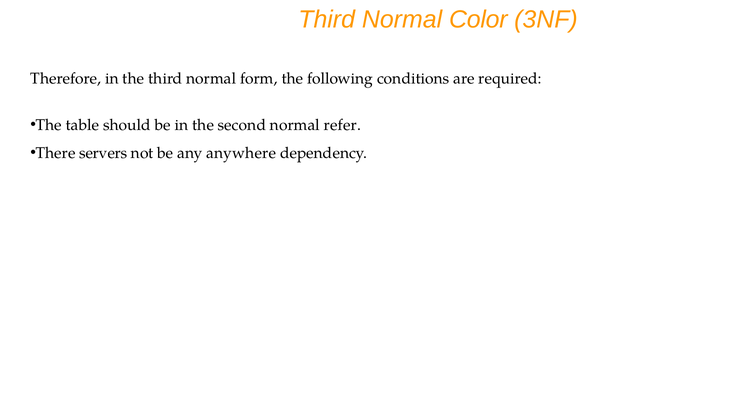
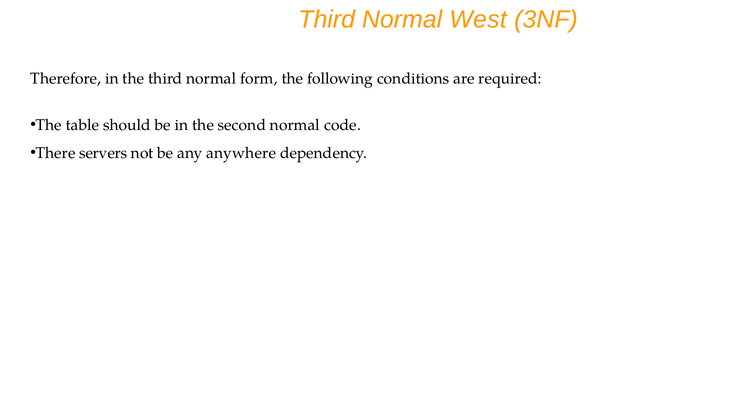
Color: Color -> West
refer: refer -> code
